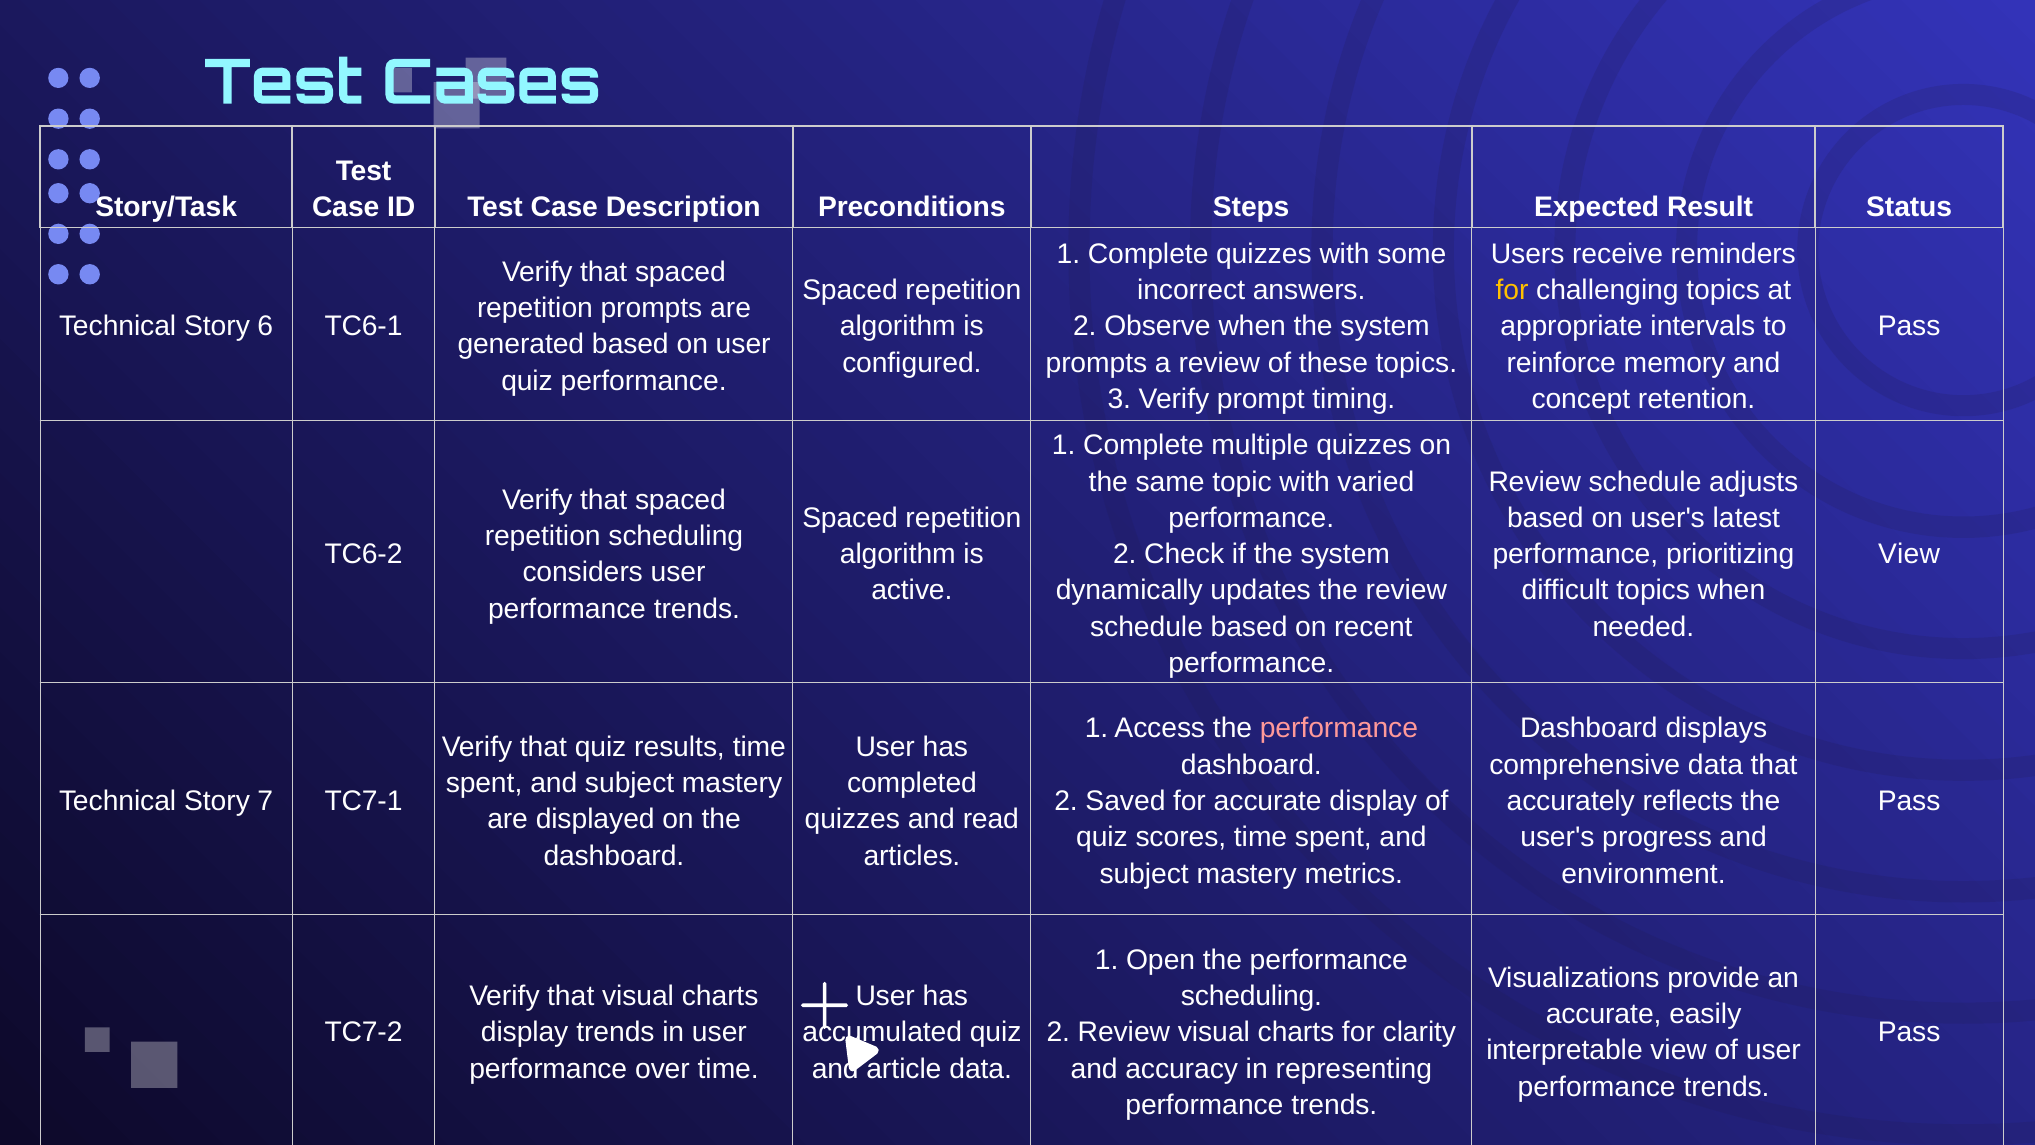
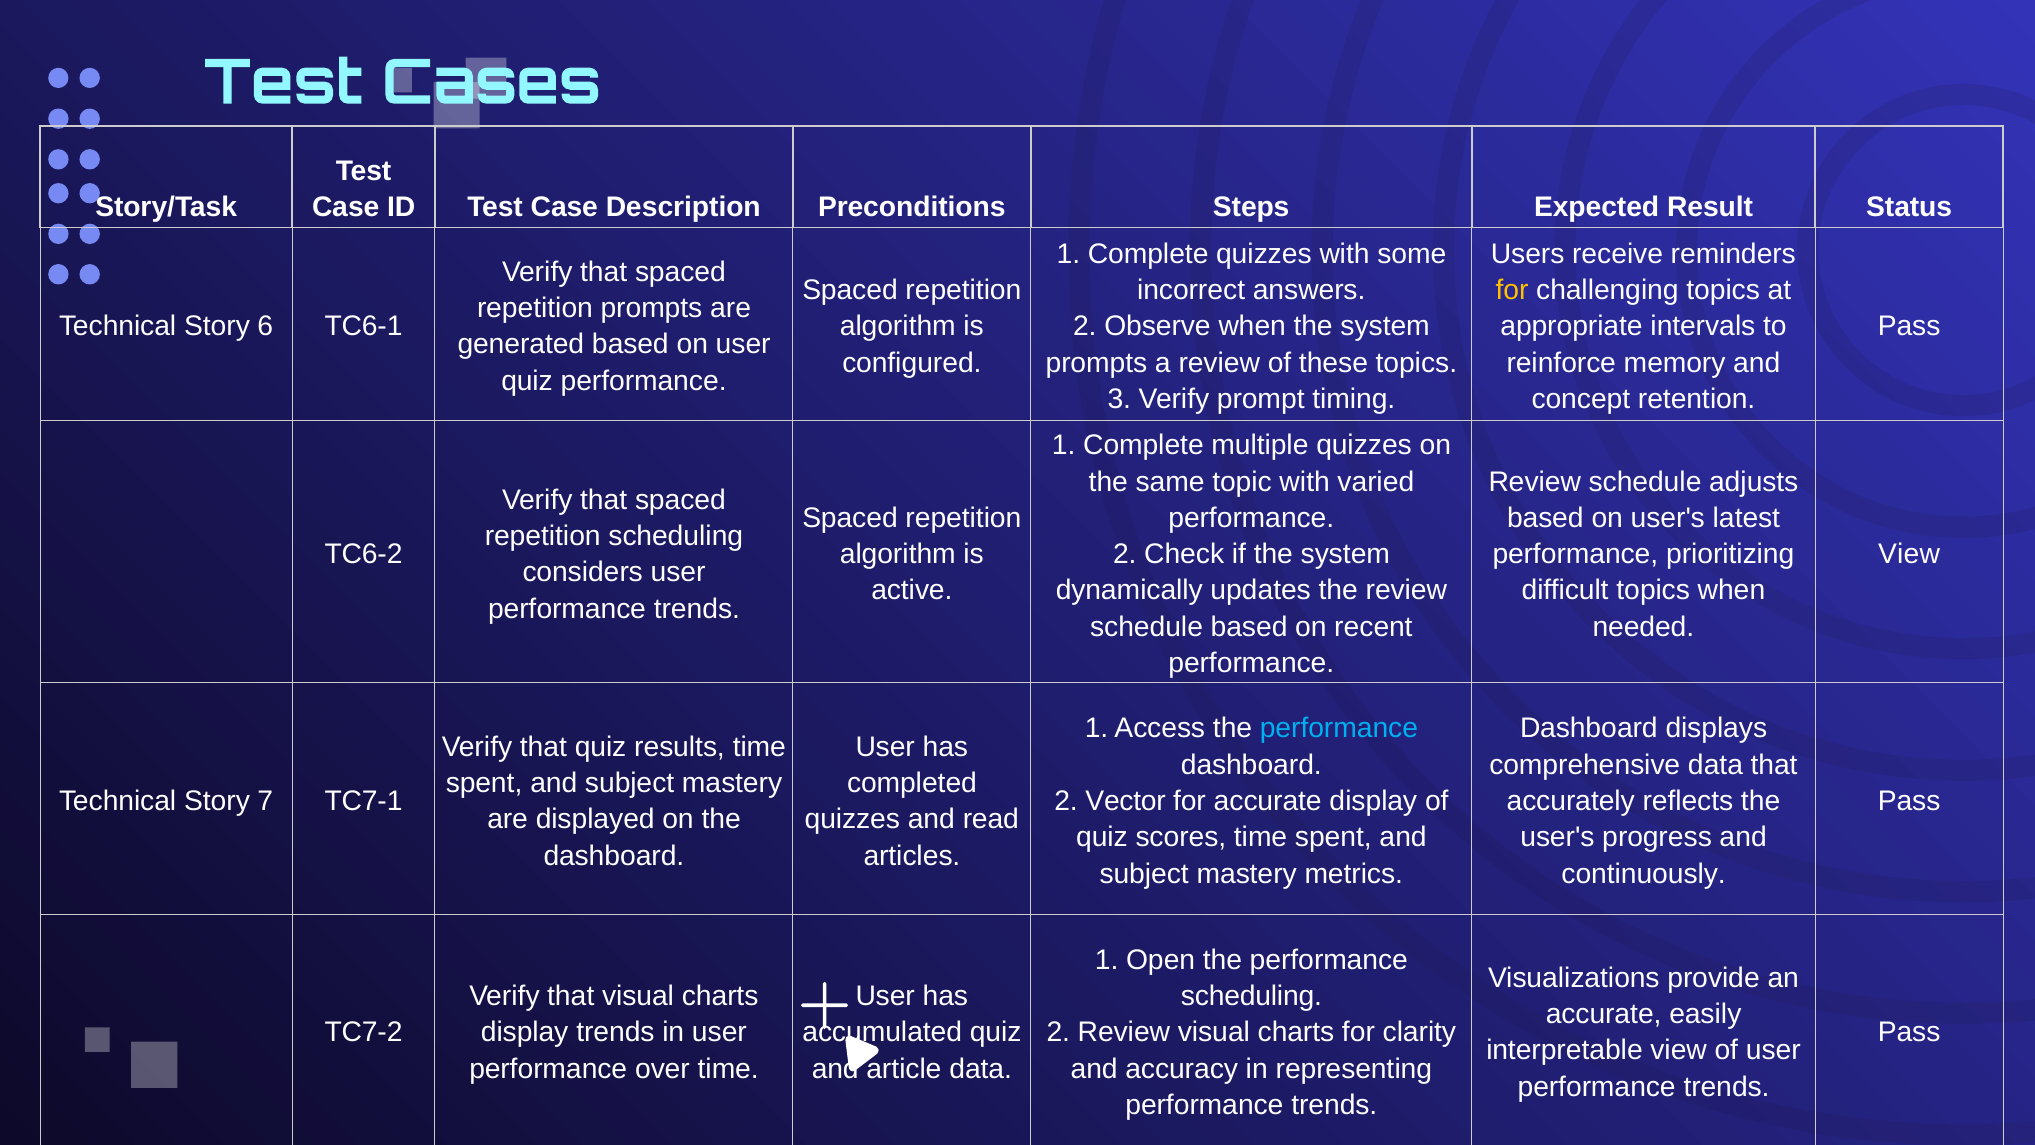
performance at (1339, 728) colour: pink -> light blue
Saved: Saved -> Vector
environment: environment -> continuously
